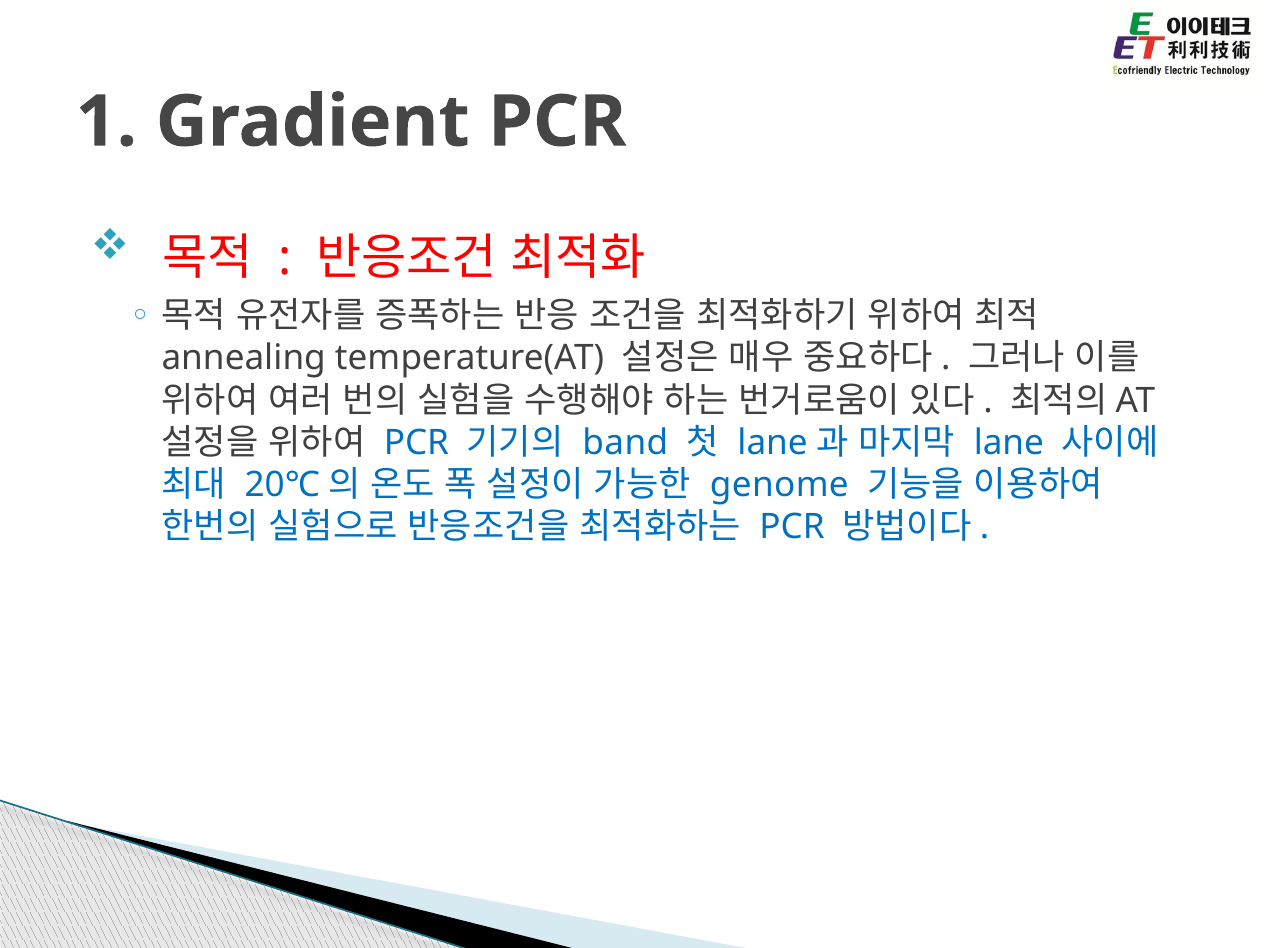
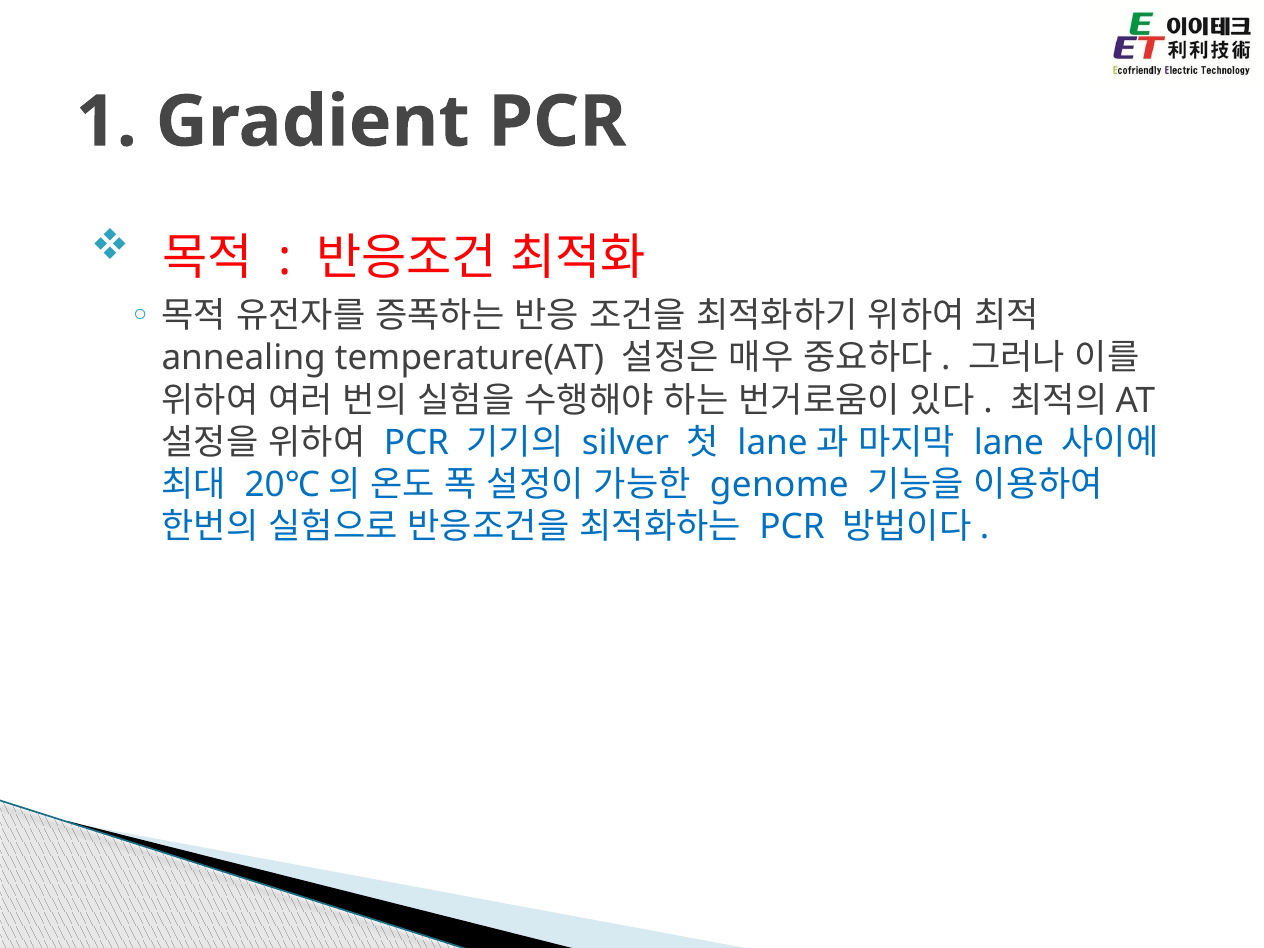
band: band -> silver
